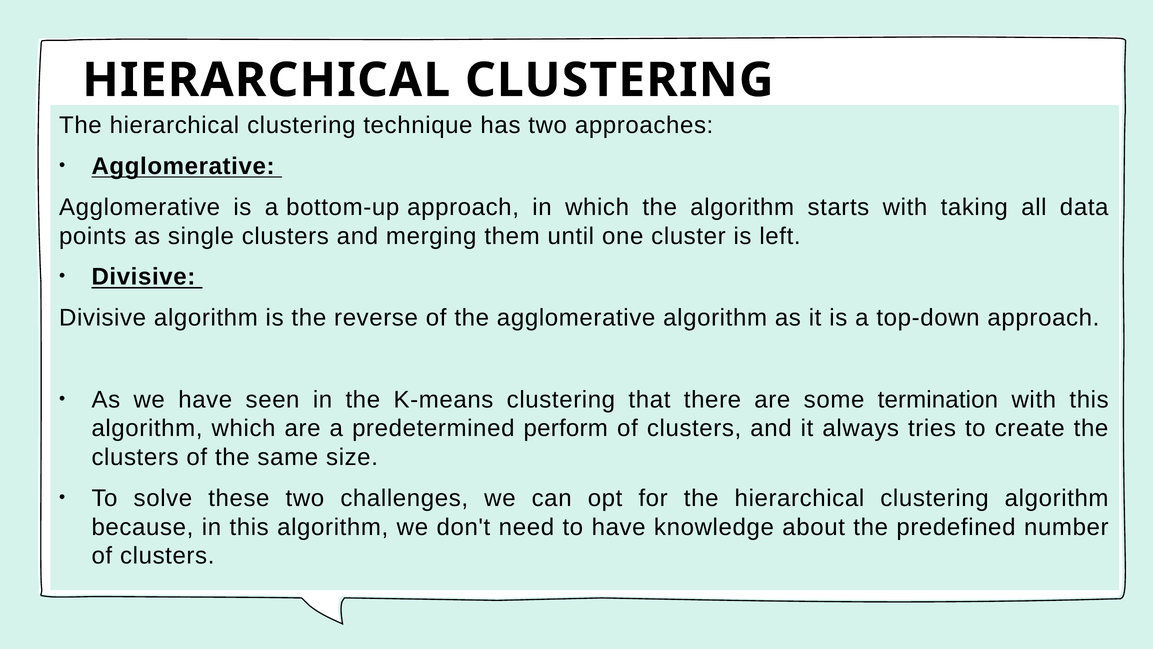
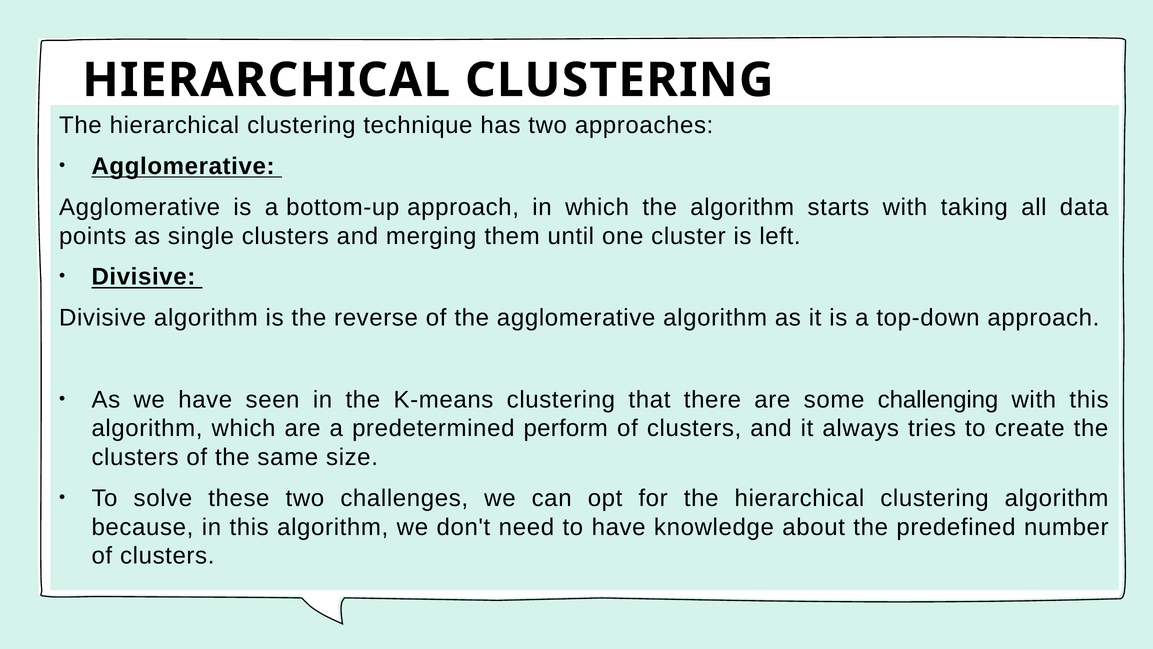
termination: termination -> challenging
